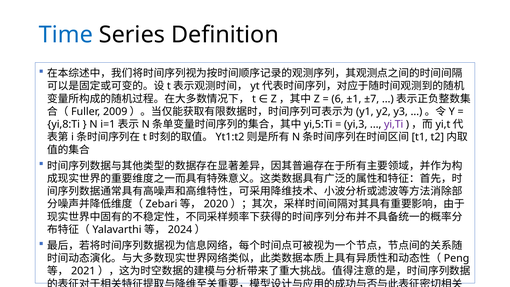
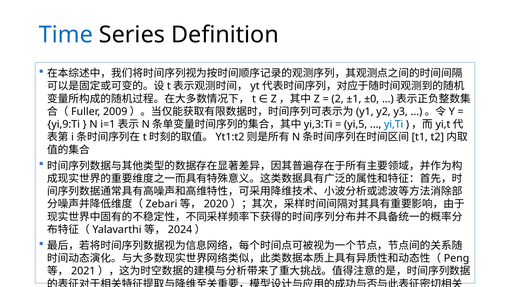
6: 6 -> 2
±7: ±7 -> ±0
yi,8:Ti: yi,8:Ti -> yi,9:Ti
yi,5:Ti: yi,5:Ti -> yi,3:Ti
yi,3: yi,3 -> yi,5
yi,Ti colour: purple -> blue
